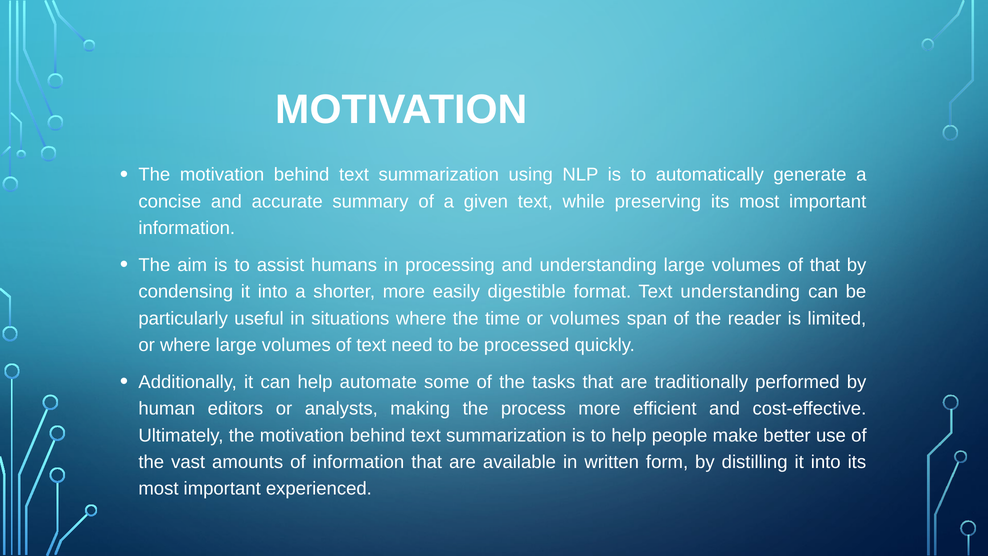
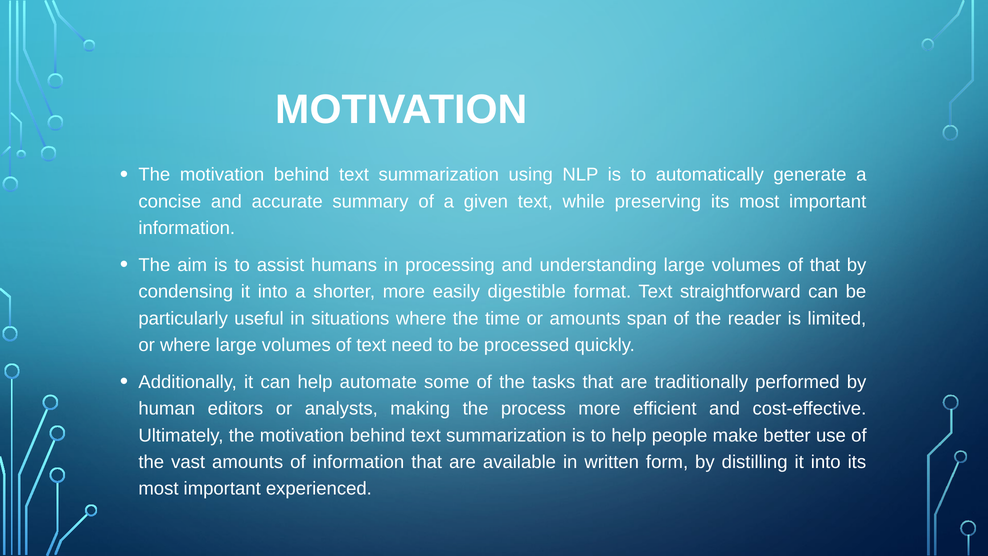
Text understanding: understanding -> straightforward
or volumes: volumes -> amounts
